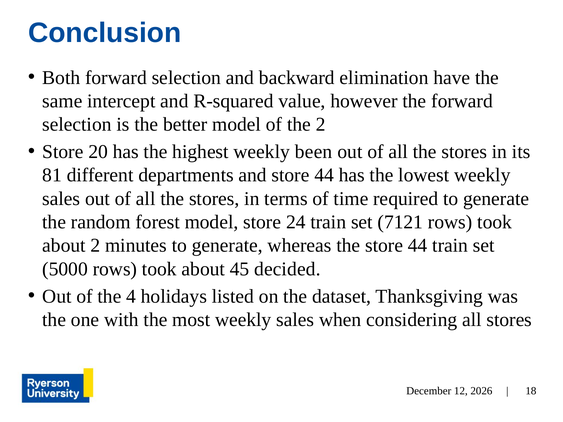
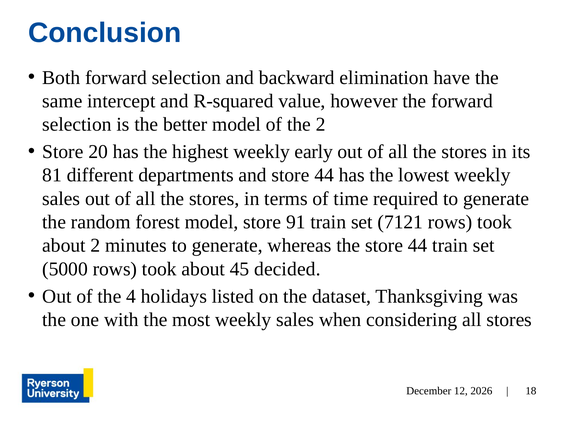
been: been -> early
24: 24 -> 91
